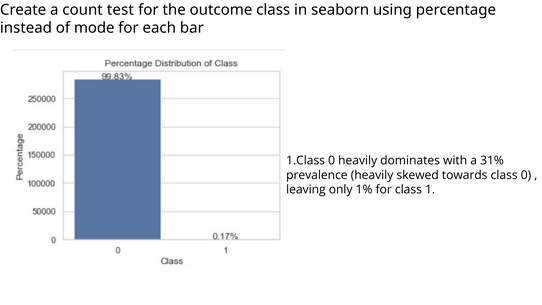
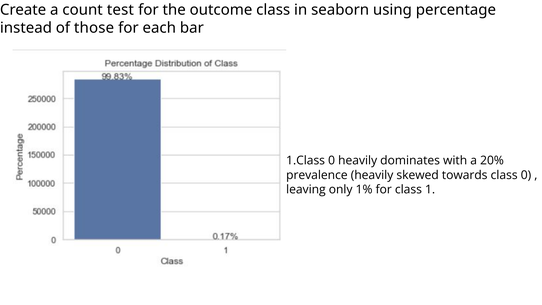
mode: mode -> those
31%: 31% -> 20%
